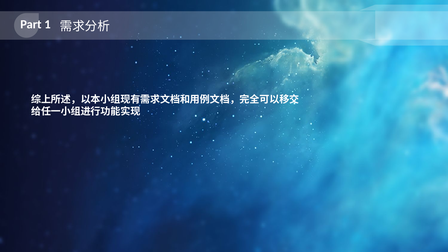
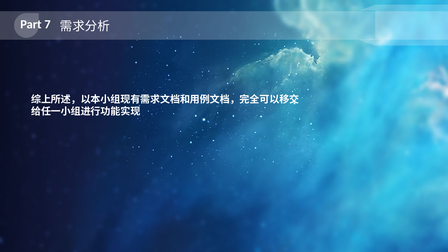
1: 1 -> 7
